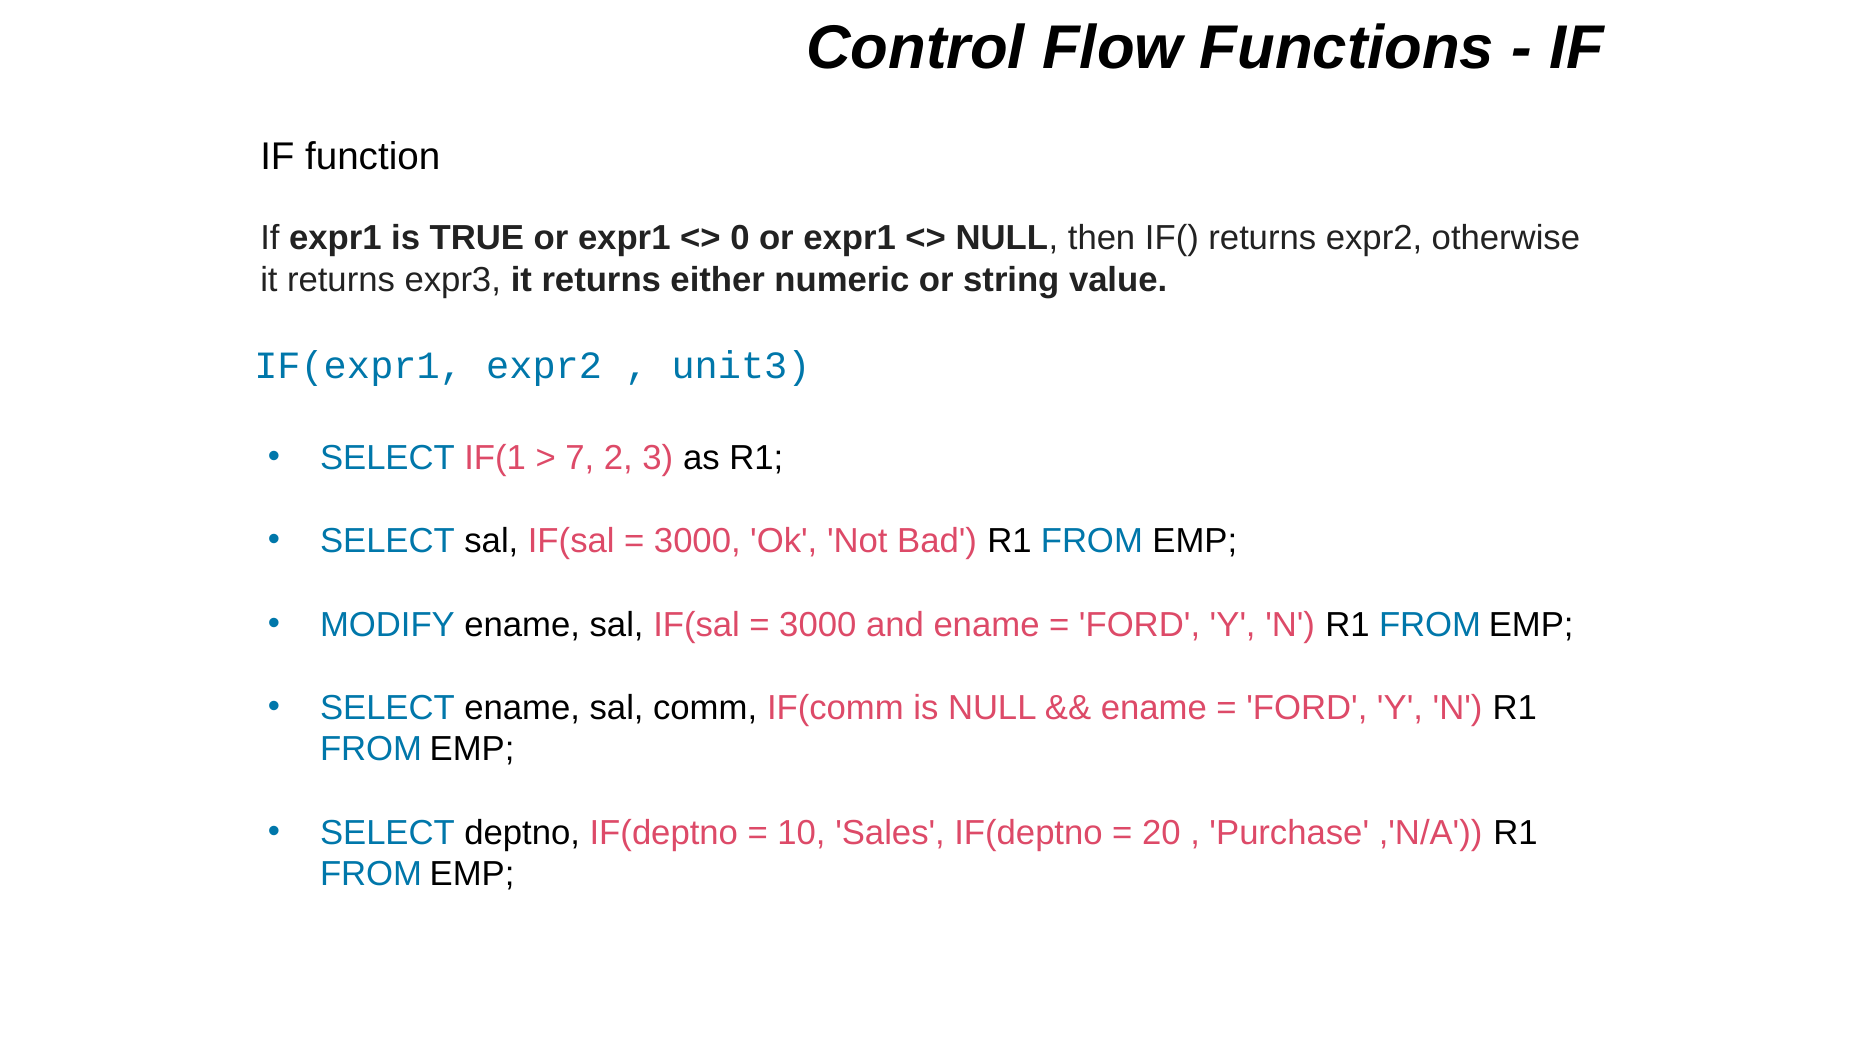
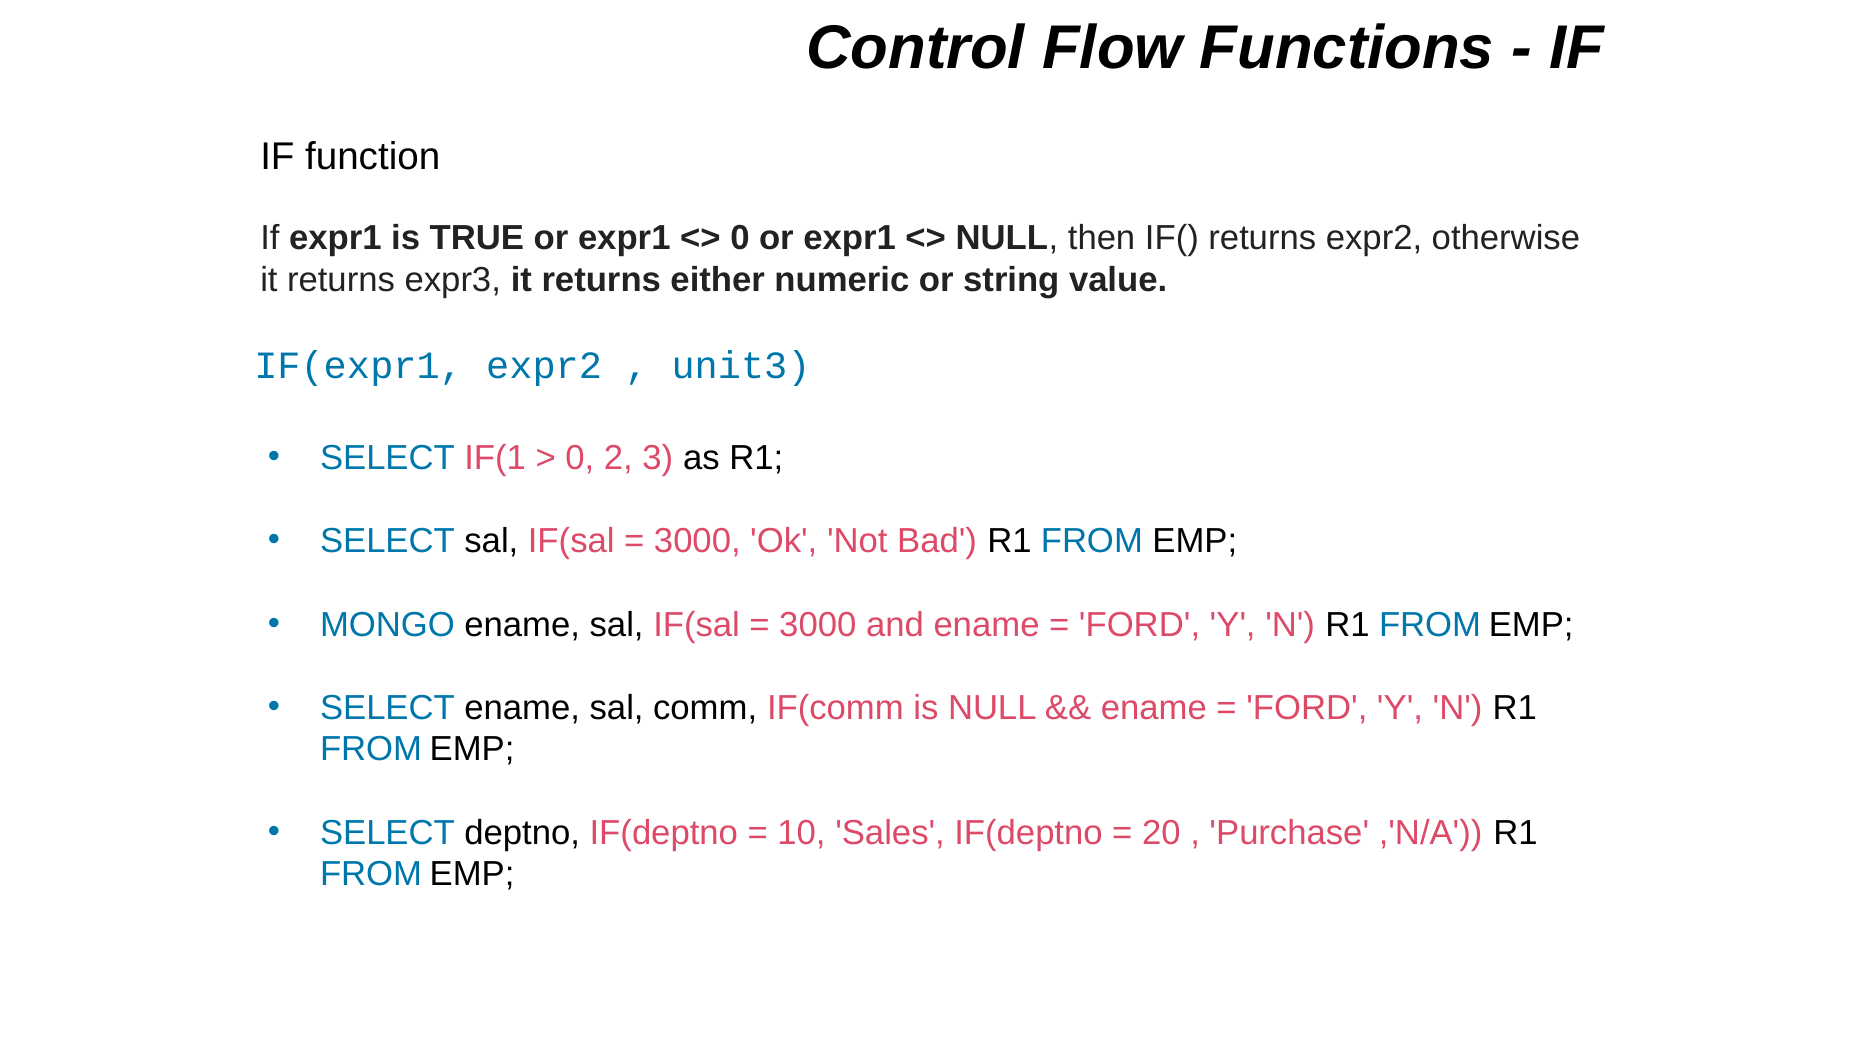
7 at (580, 458): 7 -> 0
MODIFY: MODIFY -> MONGO
